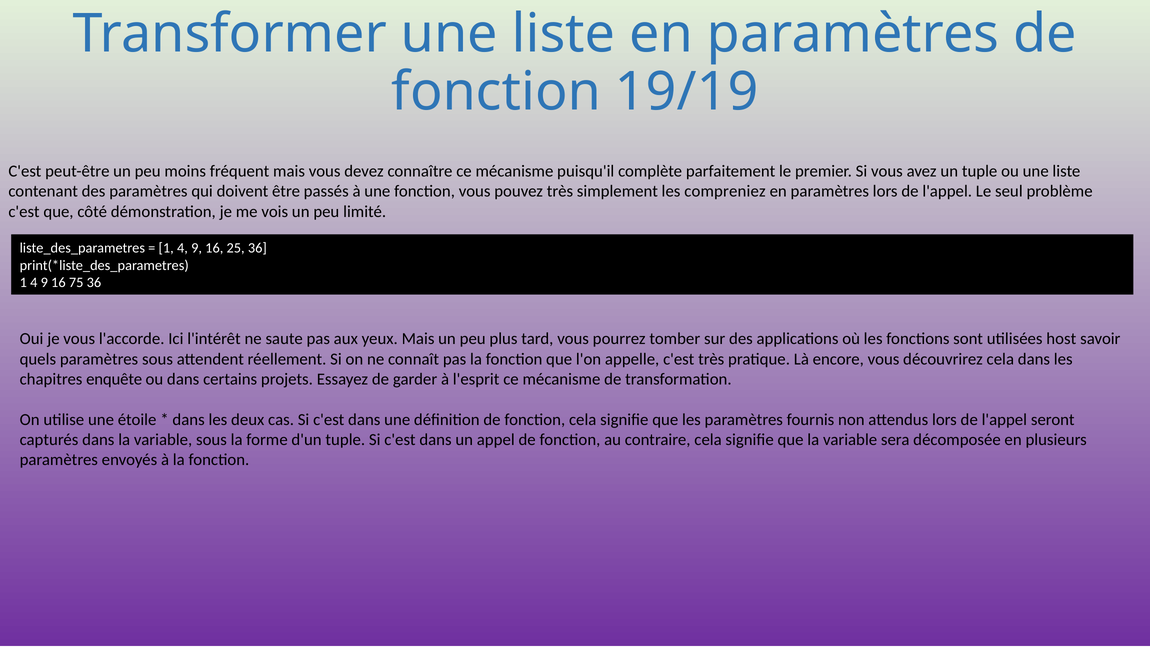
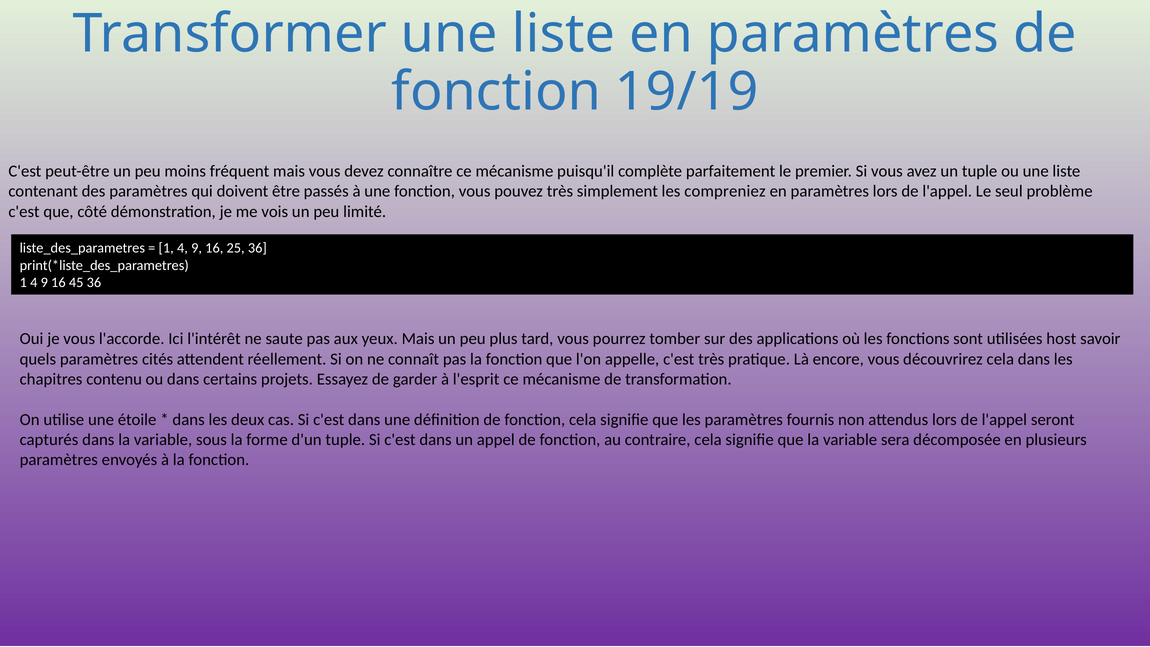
75: 75 -> 45
paramètres sous: sous -> cités
enquête: enquête -> contenu
